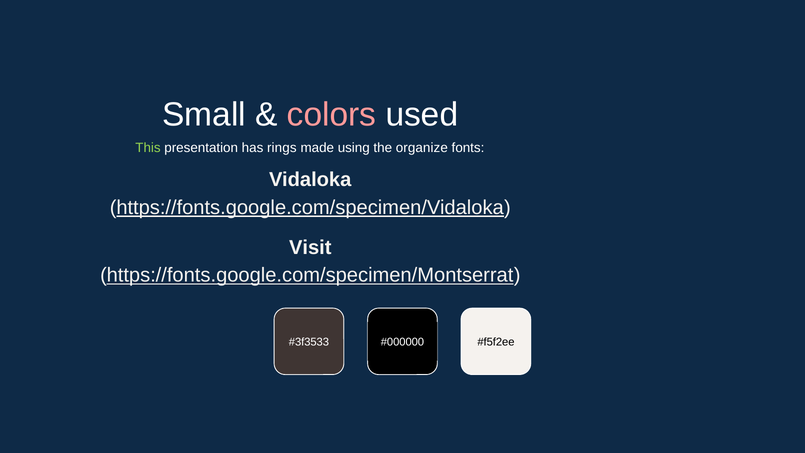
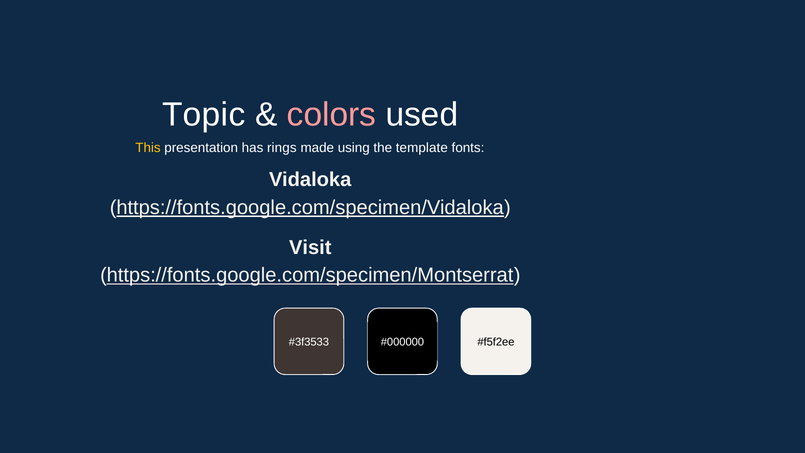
Small: Small -> Topic
This colour: light green -> yellow
organize: organize -> template
